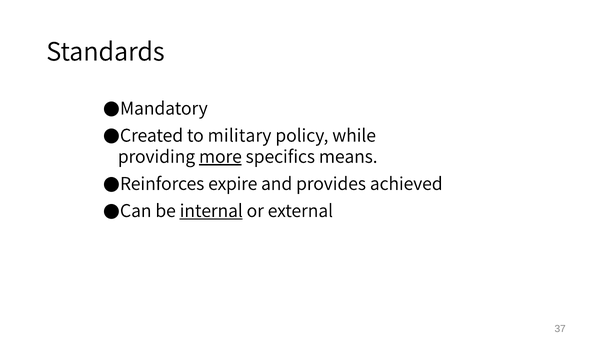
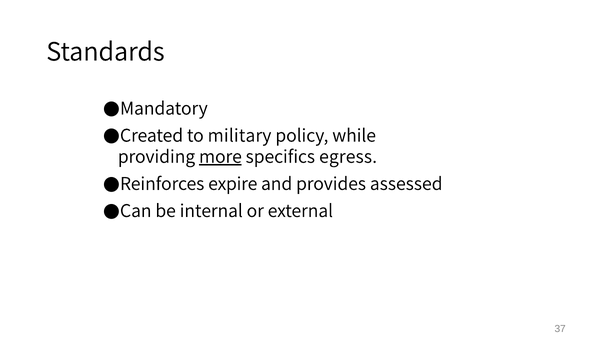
means: means -> egress
achieved: achieved -> assessed
internal underline: present -> none
